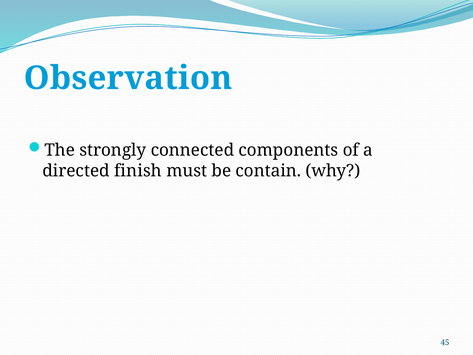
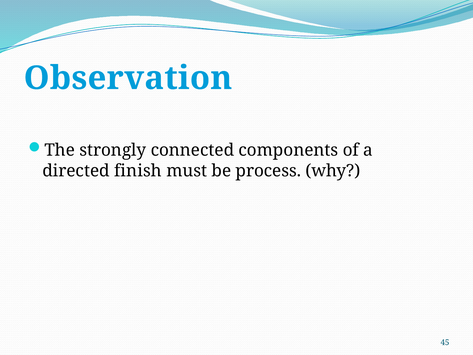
contain: contain -> process
